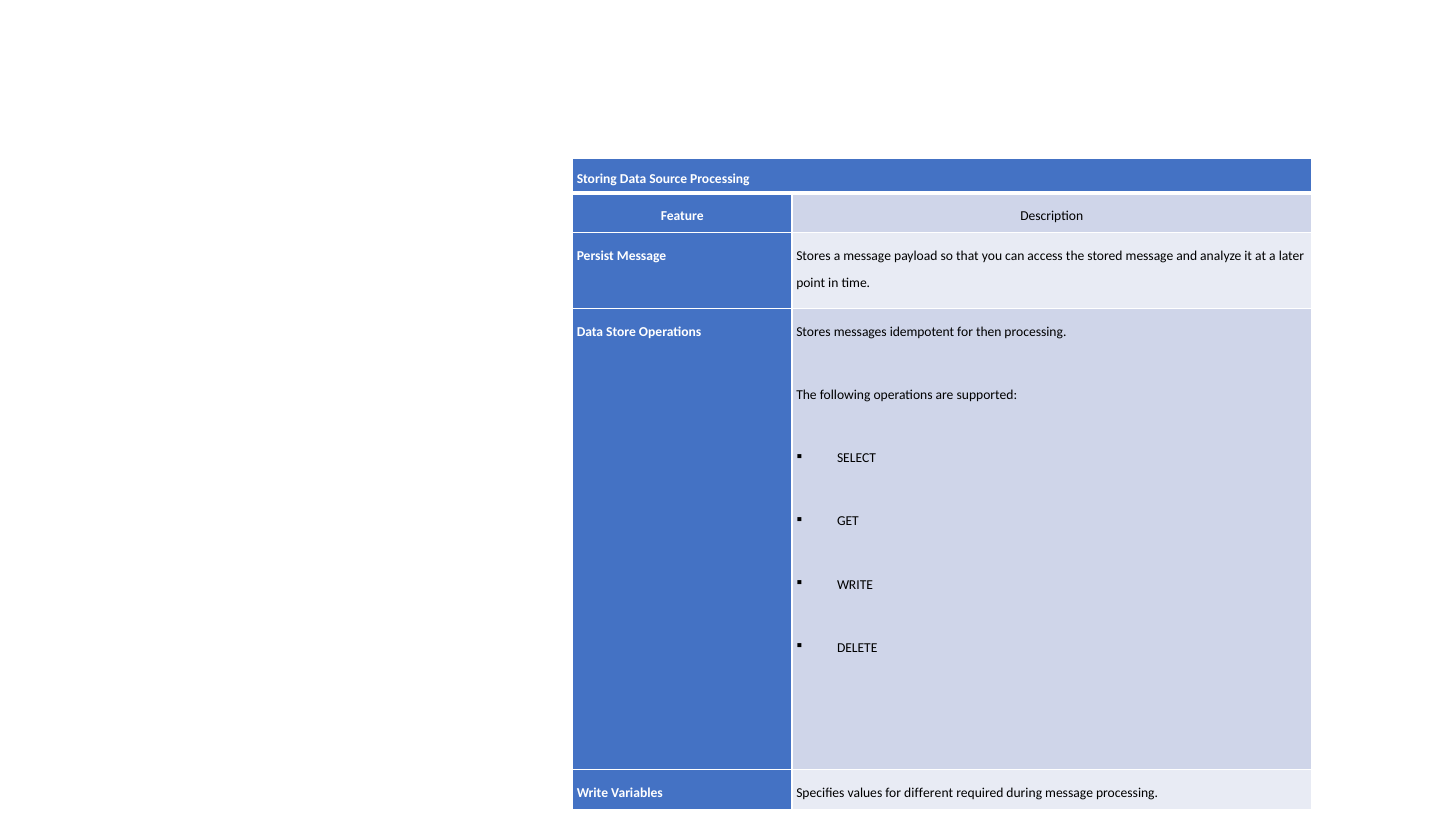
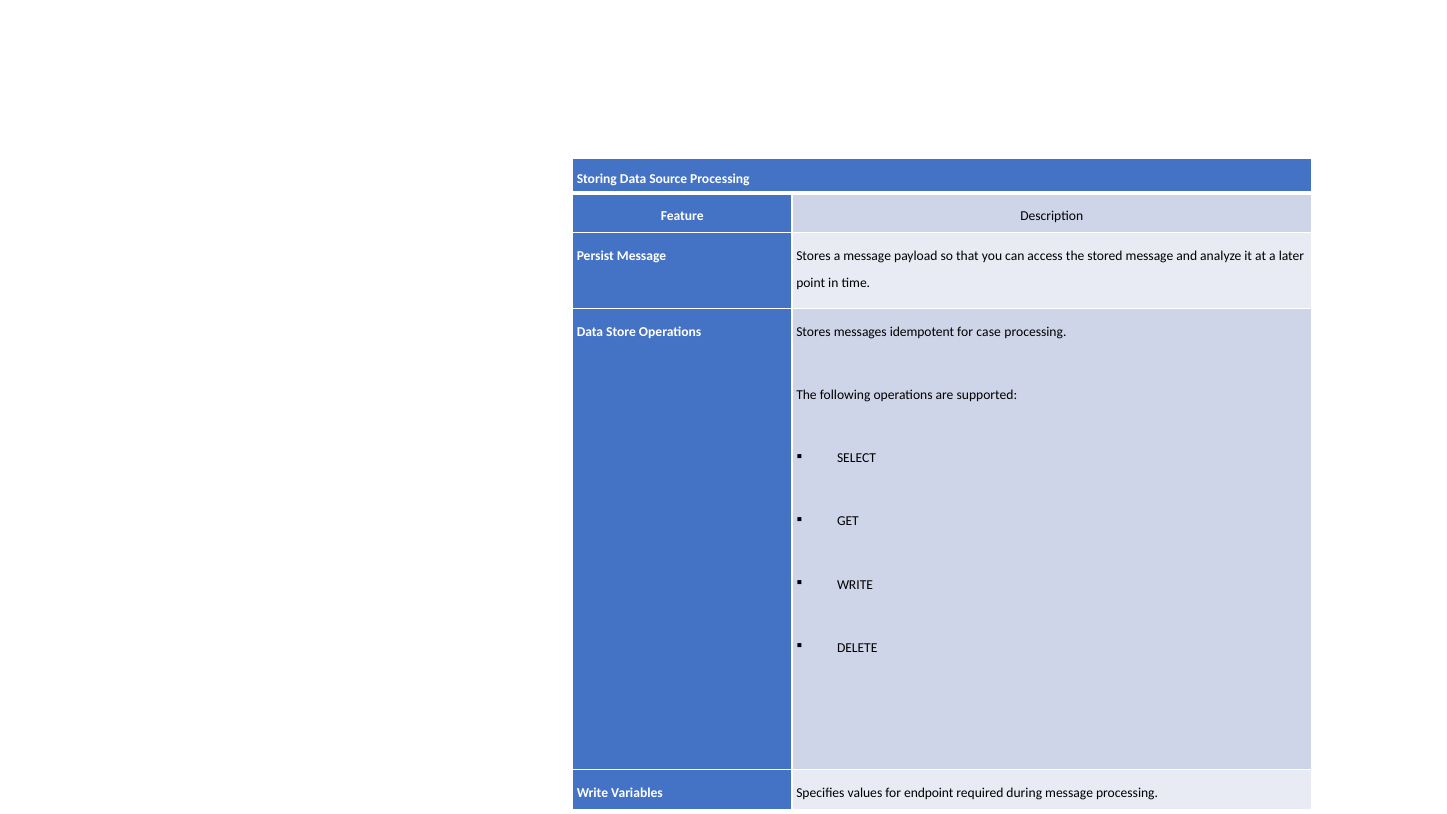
then: then -> case
different: different -> endpoint
